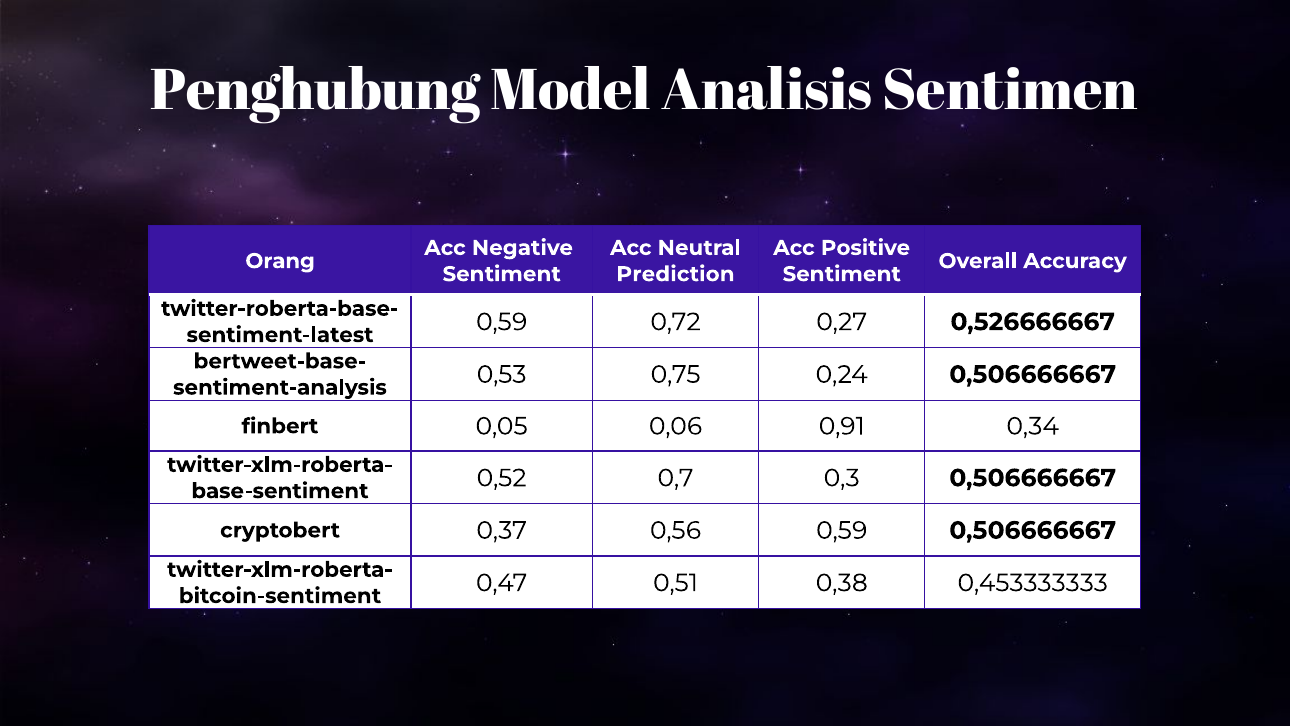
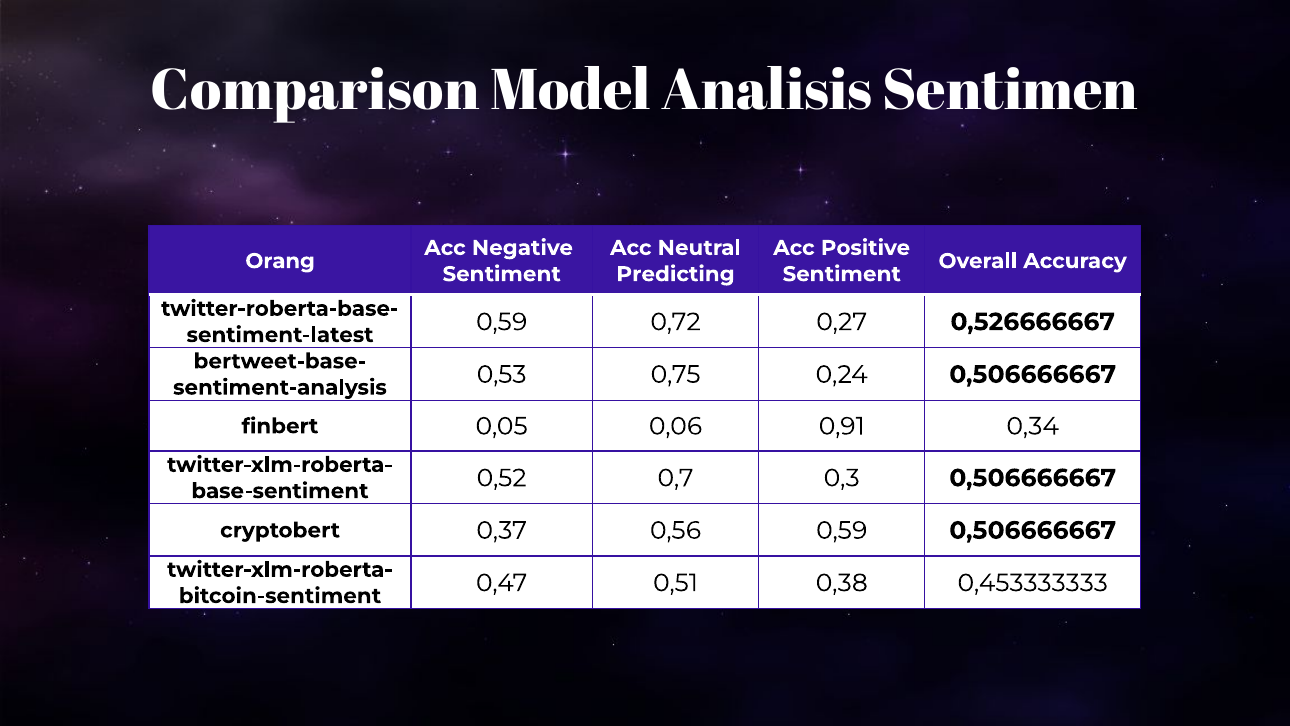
Penghubung: Penghubung -> Comparison
Prediction: Prediction -> Predicting
